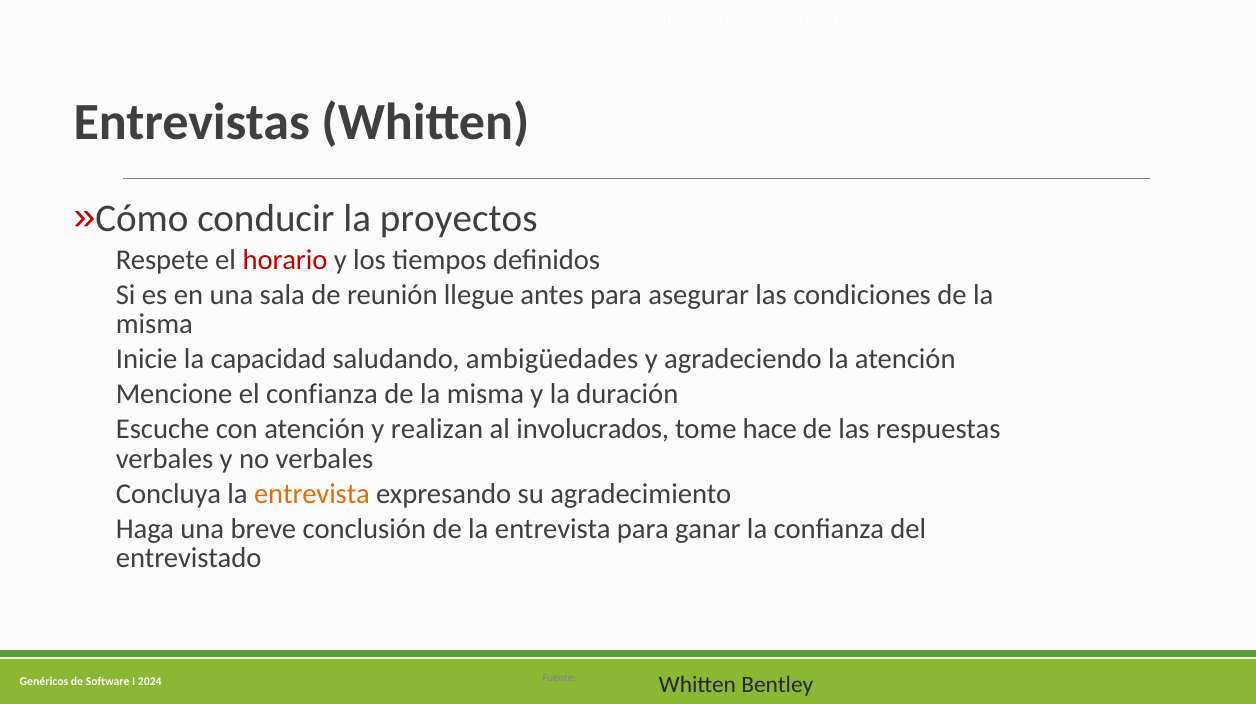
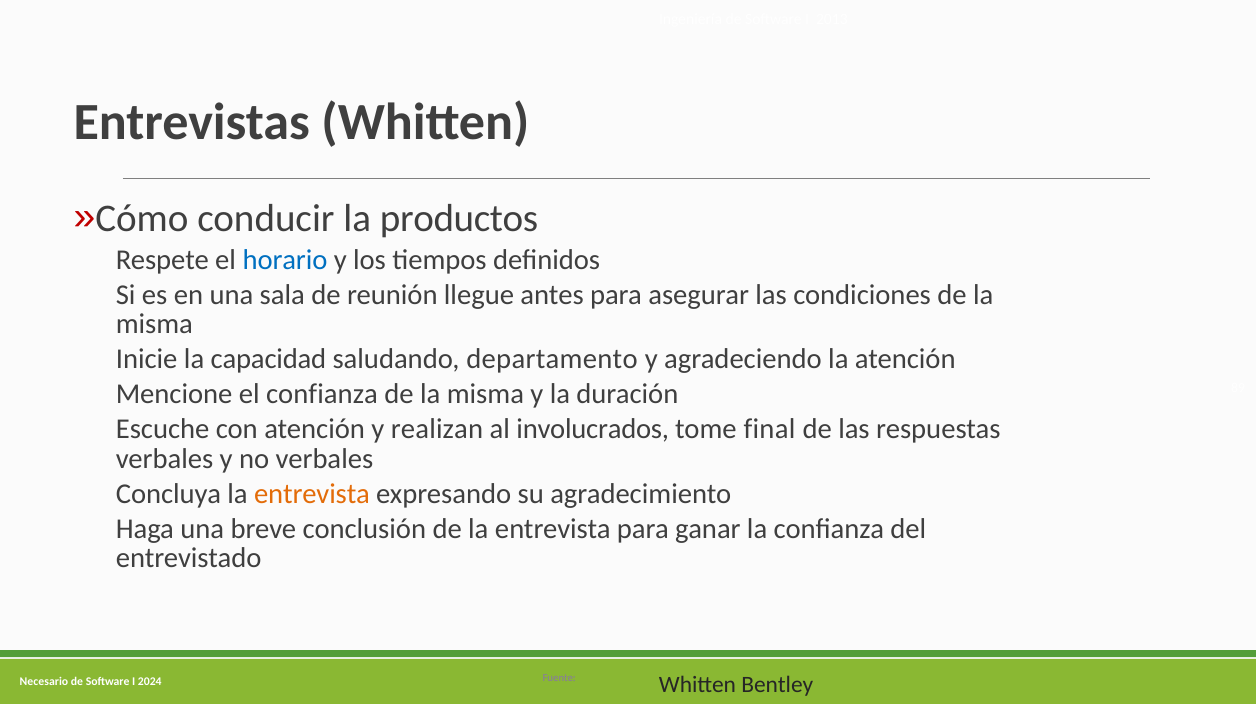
proyectos: proyectos -> productos
horario colour: red -> blue
ambigüedades: ambigüedades -> departamento
hace: hace -> final
Genéricos: Genéricos -> Necesario
